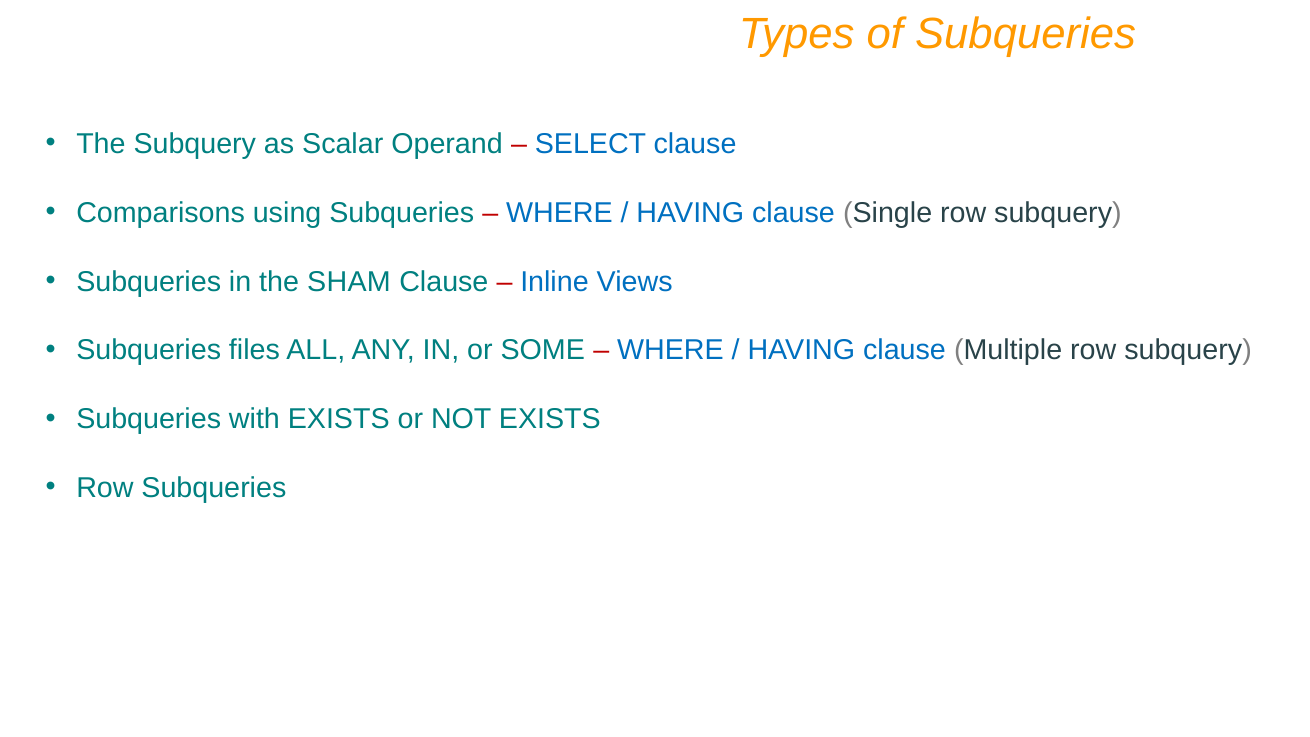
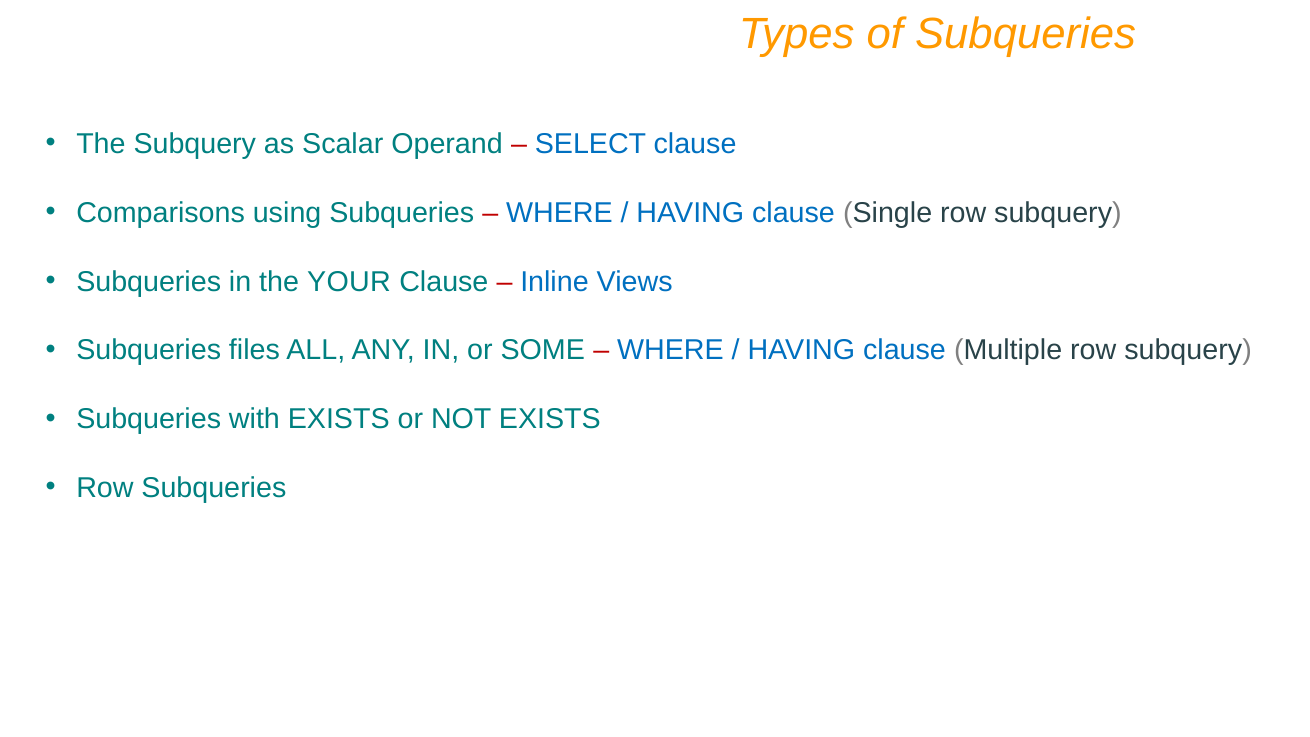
SHAM: SHAM -> YOUR
